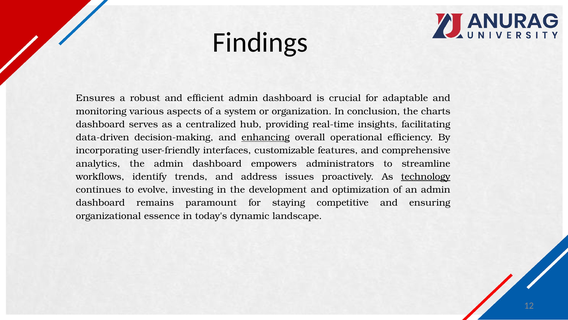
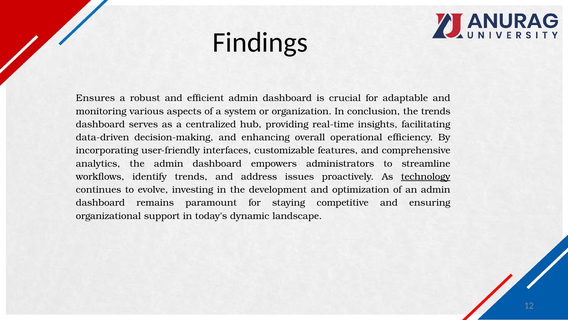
the charts: charts -> trends
enhancing underline: present -> none
essence: essence -> support
